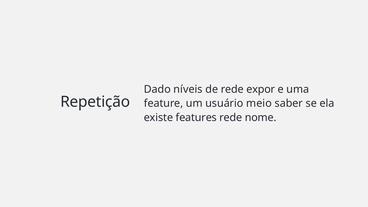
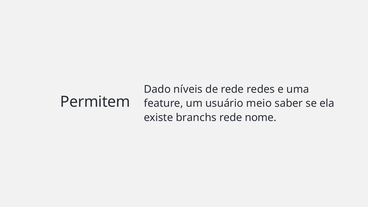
expor: expor -> redes
Repetição: Repetição -> Permitem
features: features -> branchs
